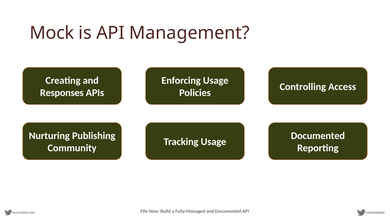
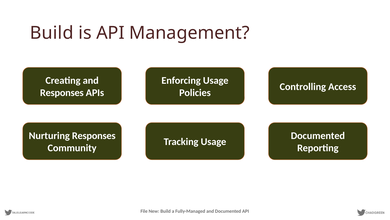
Mock at (52, 33): Mock -> Build
Nurturing Publishing: Publishing -> Responses
